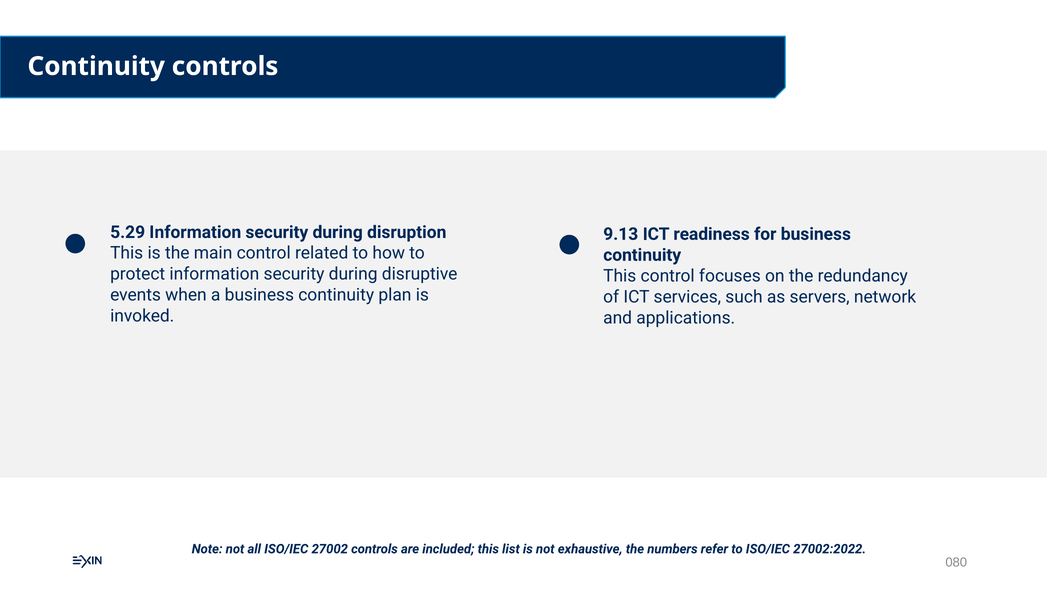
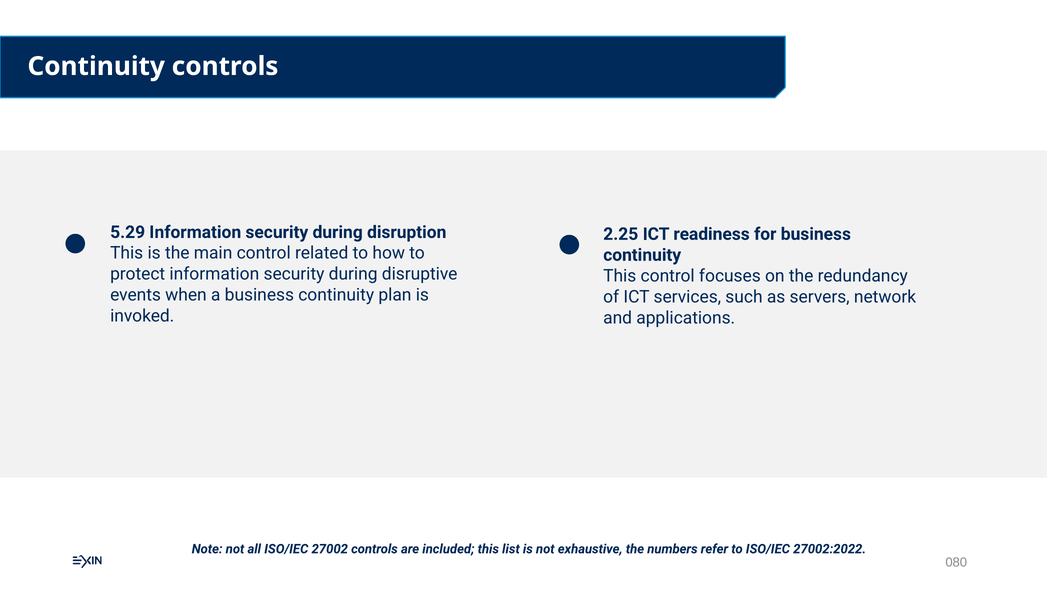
9.13: 9.13 -> 2.25
